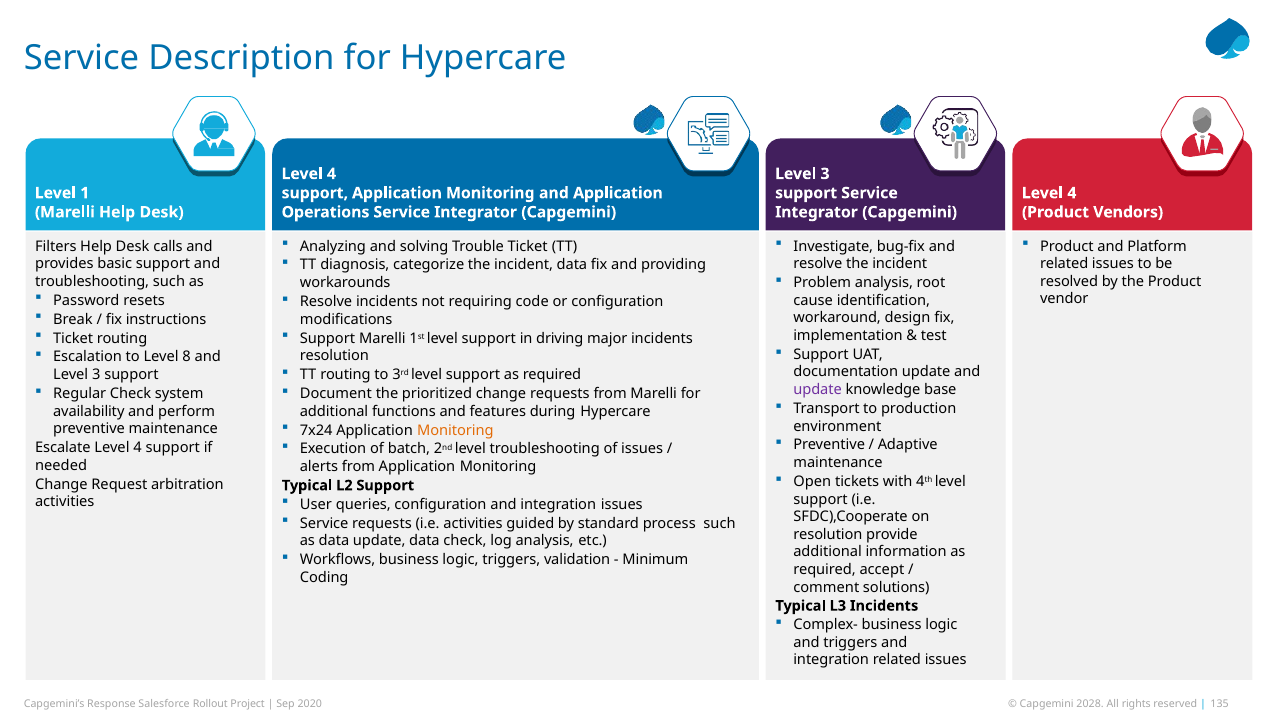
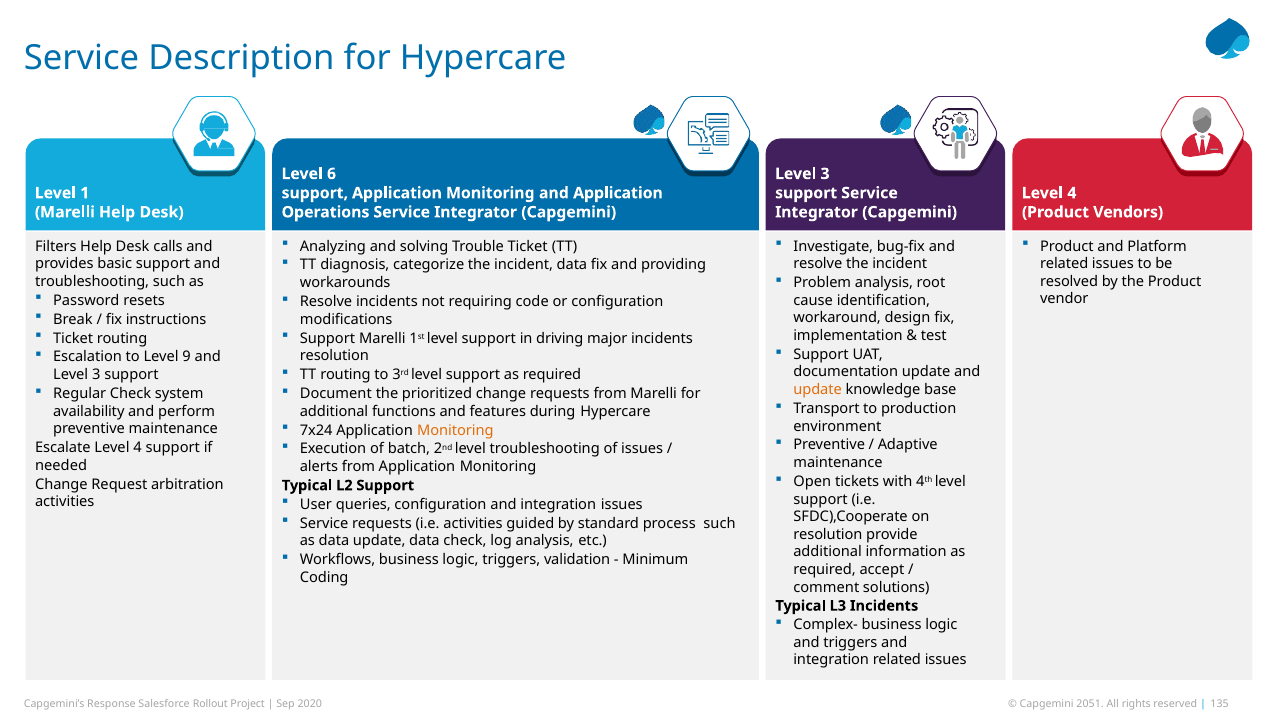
4 at (332, 174): 4 -> 6
8: 8 -> 9
update at (818, 390) colour: purple -> orange
2028: 2028 -> 2051
